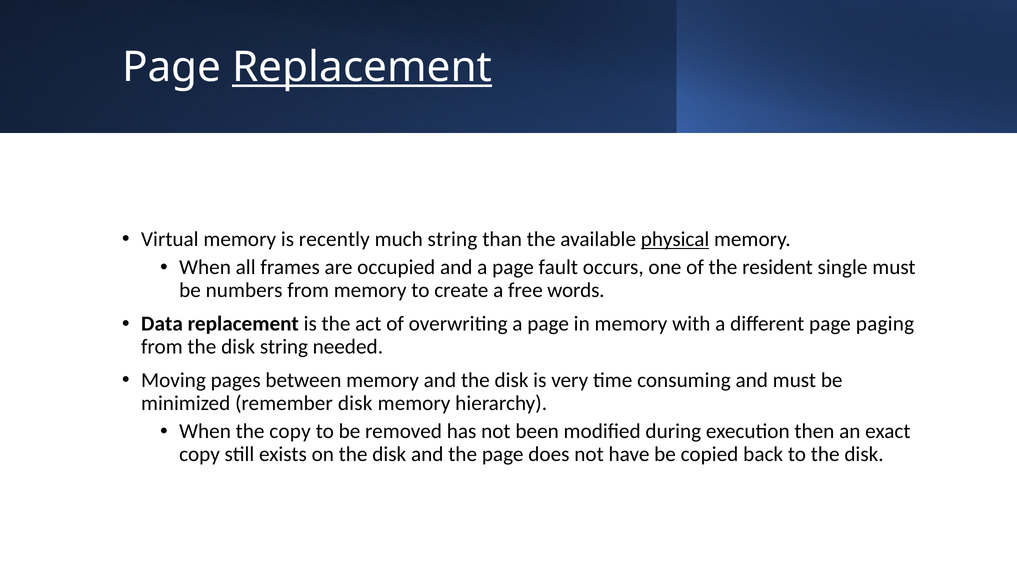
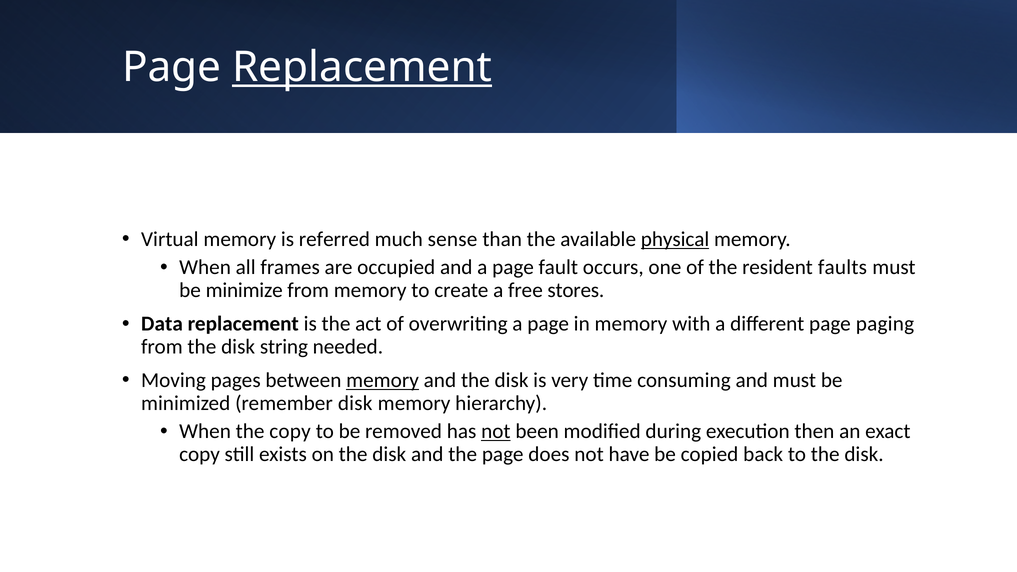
recently: recently -> referred
much string: string -> sense
single: single -> faults
numbers: numbers -> minimize
words: words -> stores
memory at (383, 380) underline: none -> present
not at (496, 431) underline: none -> present
